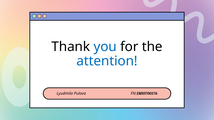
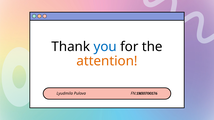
attention colour: blue -> orange
